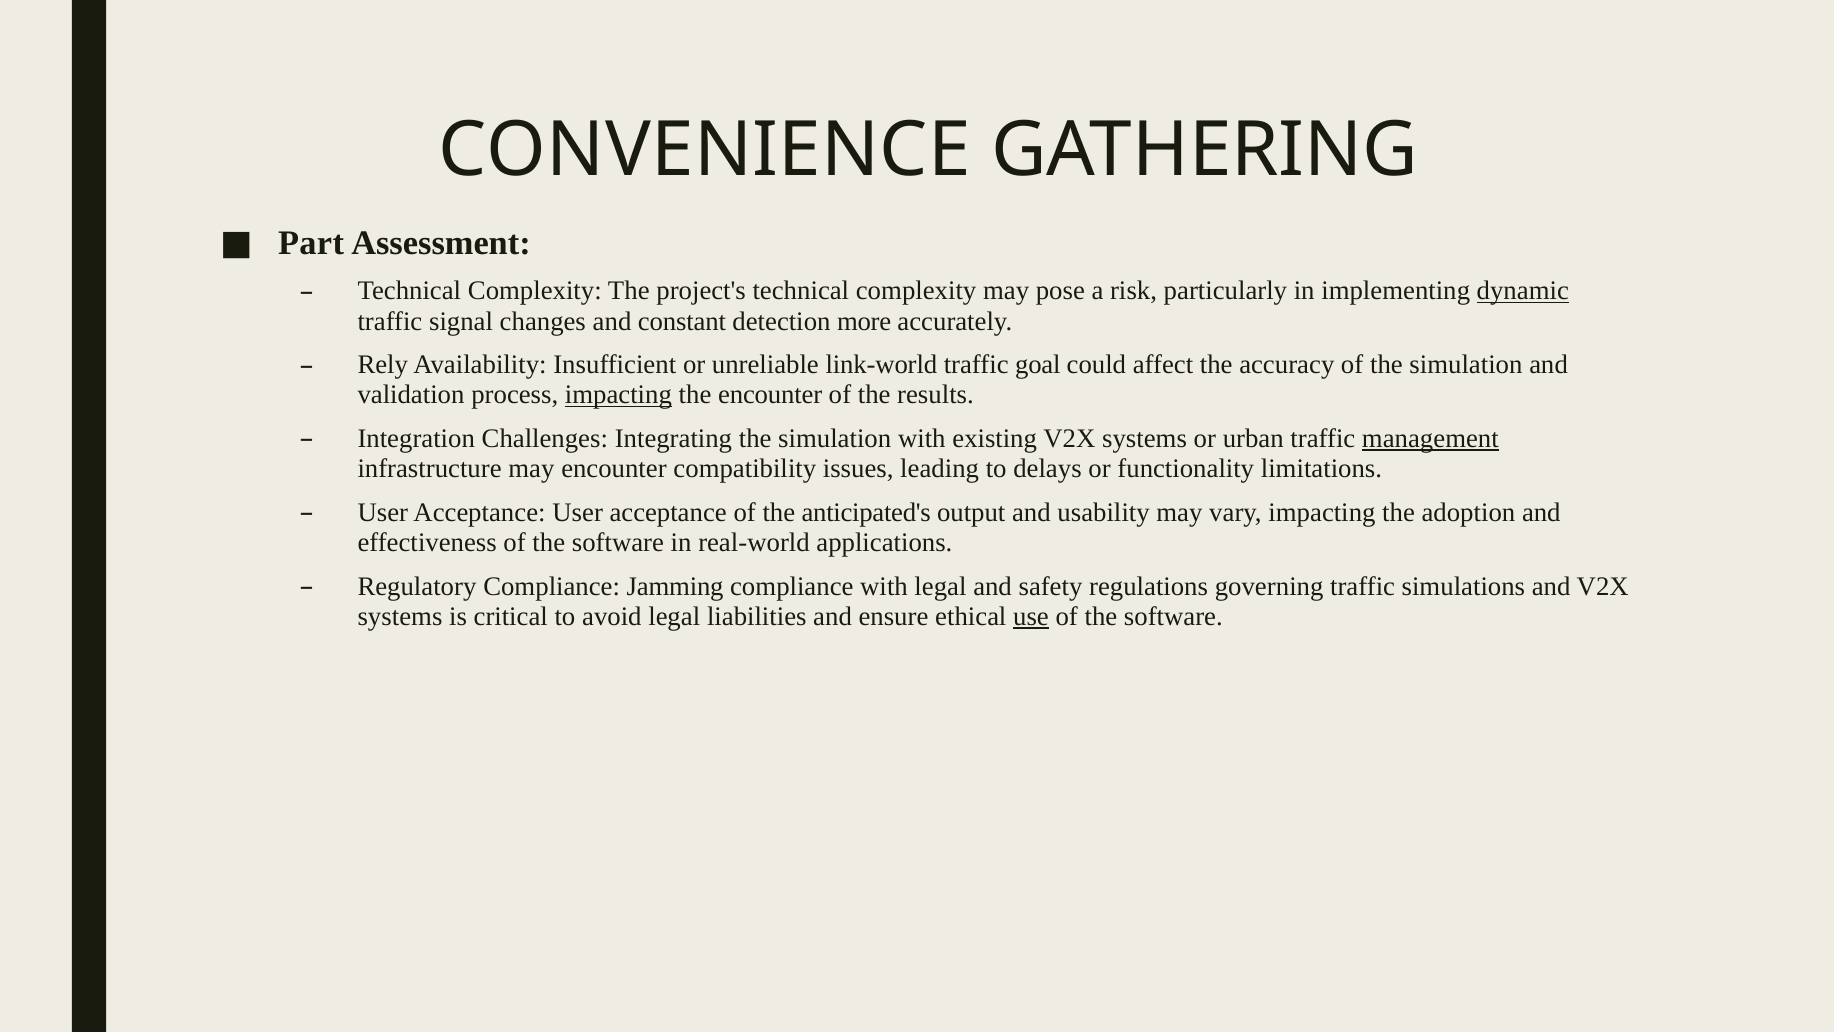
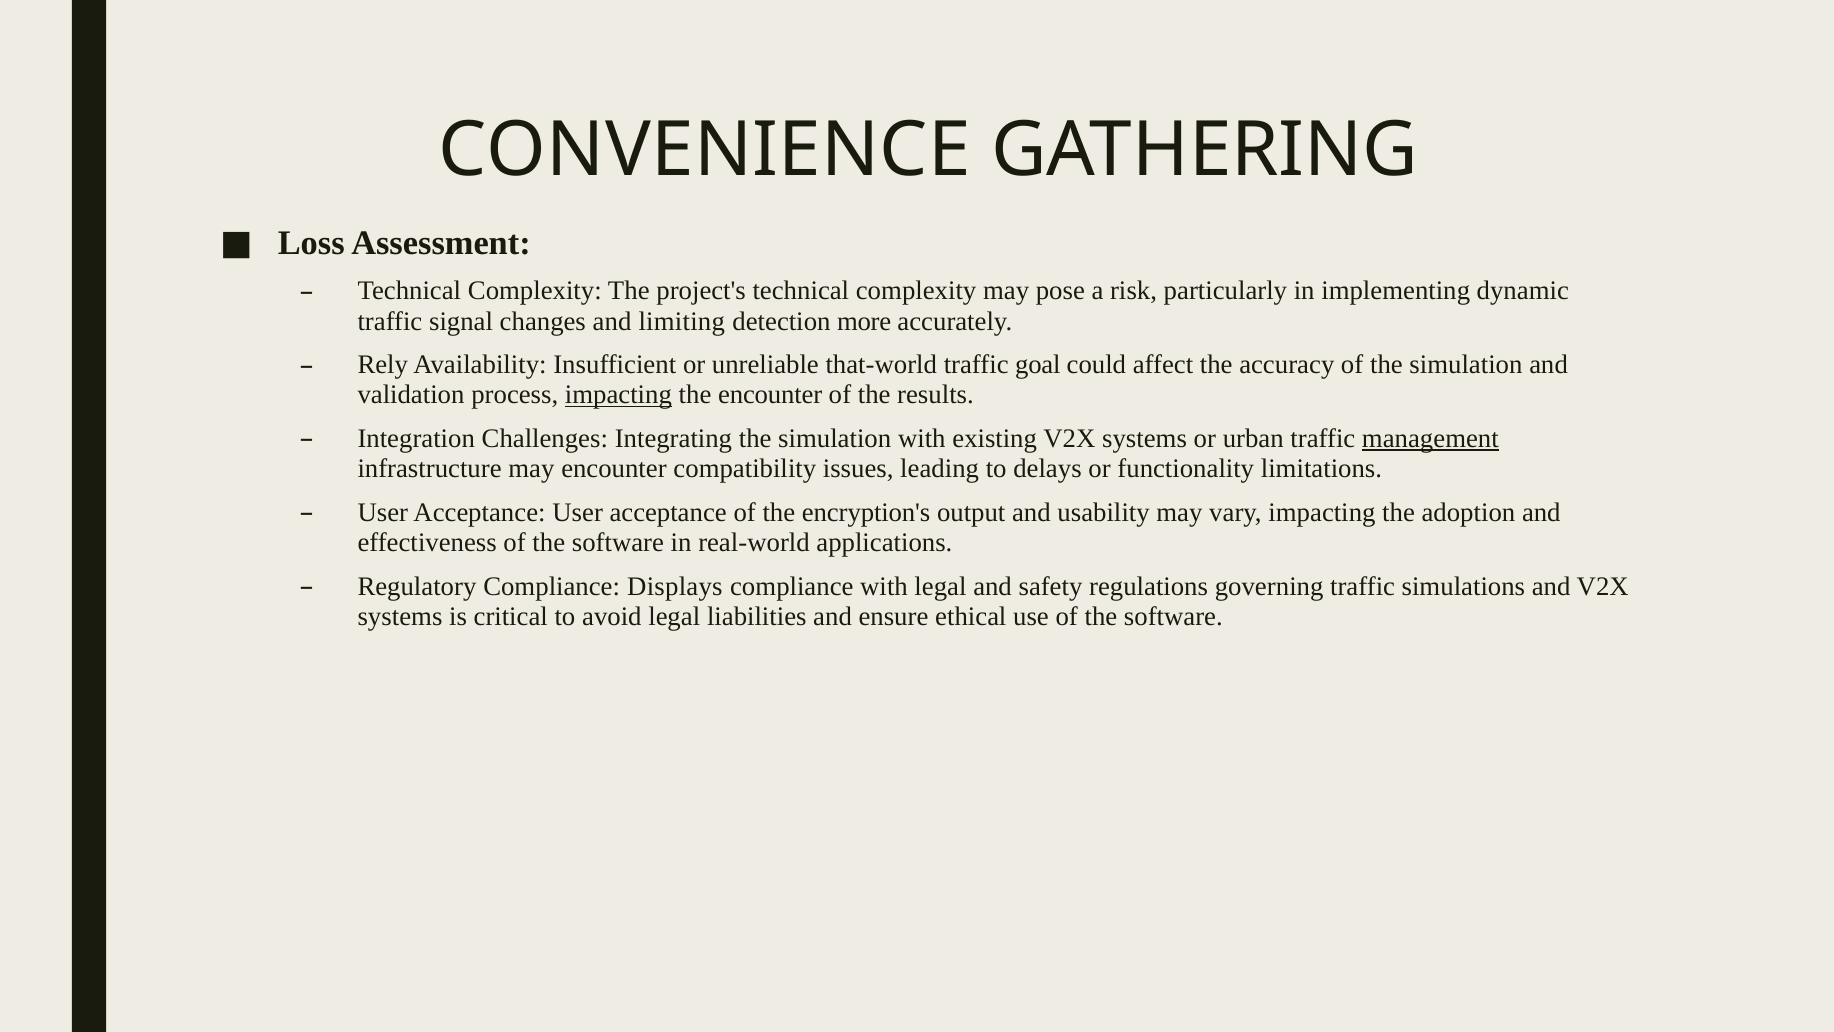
Part: Part -> Loss
dynamic underline: present -> none
constant: constant -> limiting
link-world: link-world -> that-world
anticipated's: anticipated's -> encryption's
Jamming: Jamming -> Displays
use underline: present -> none
